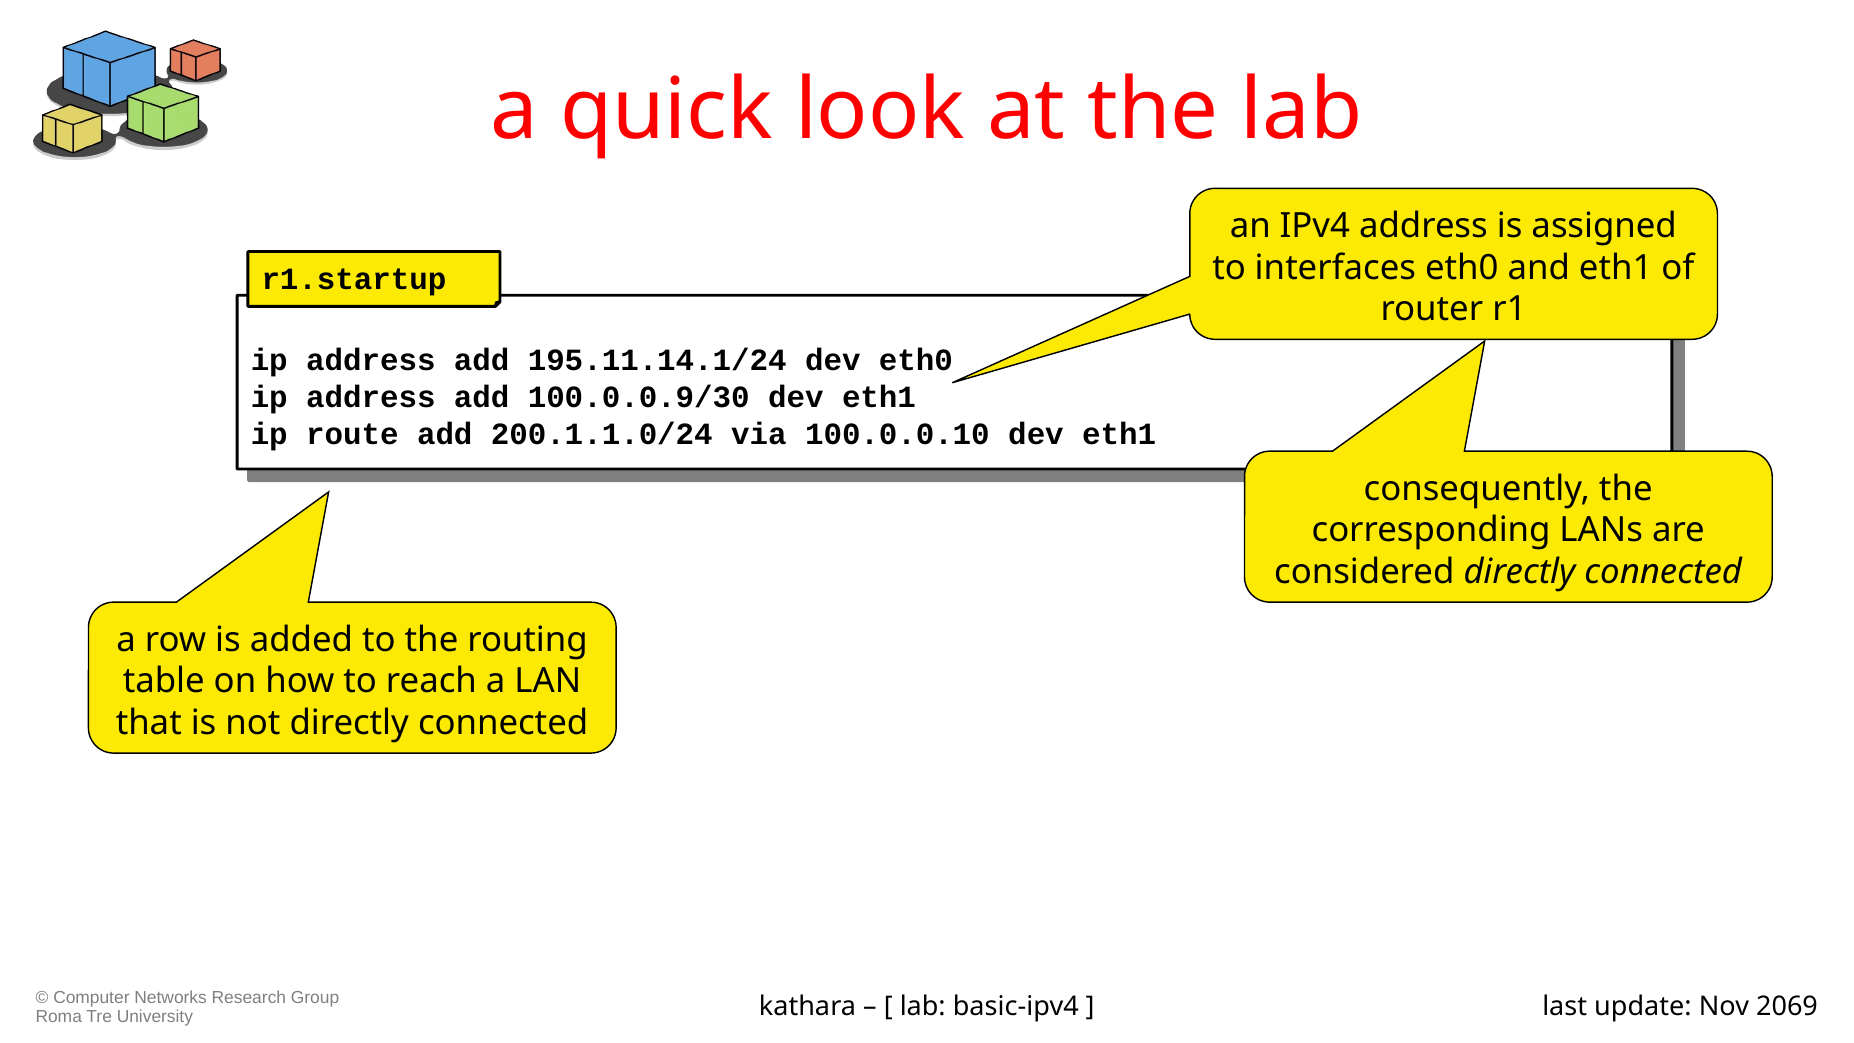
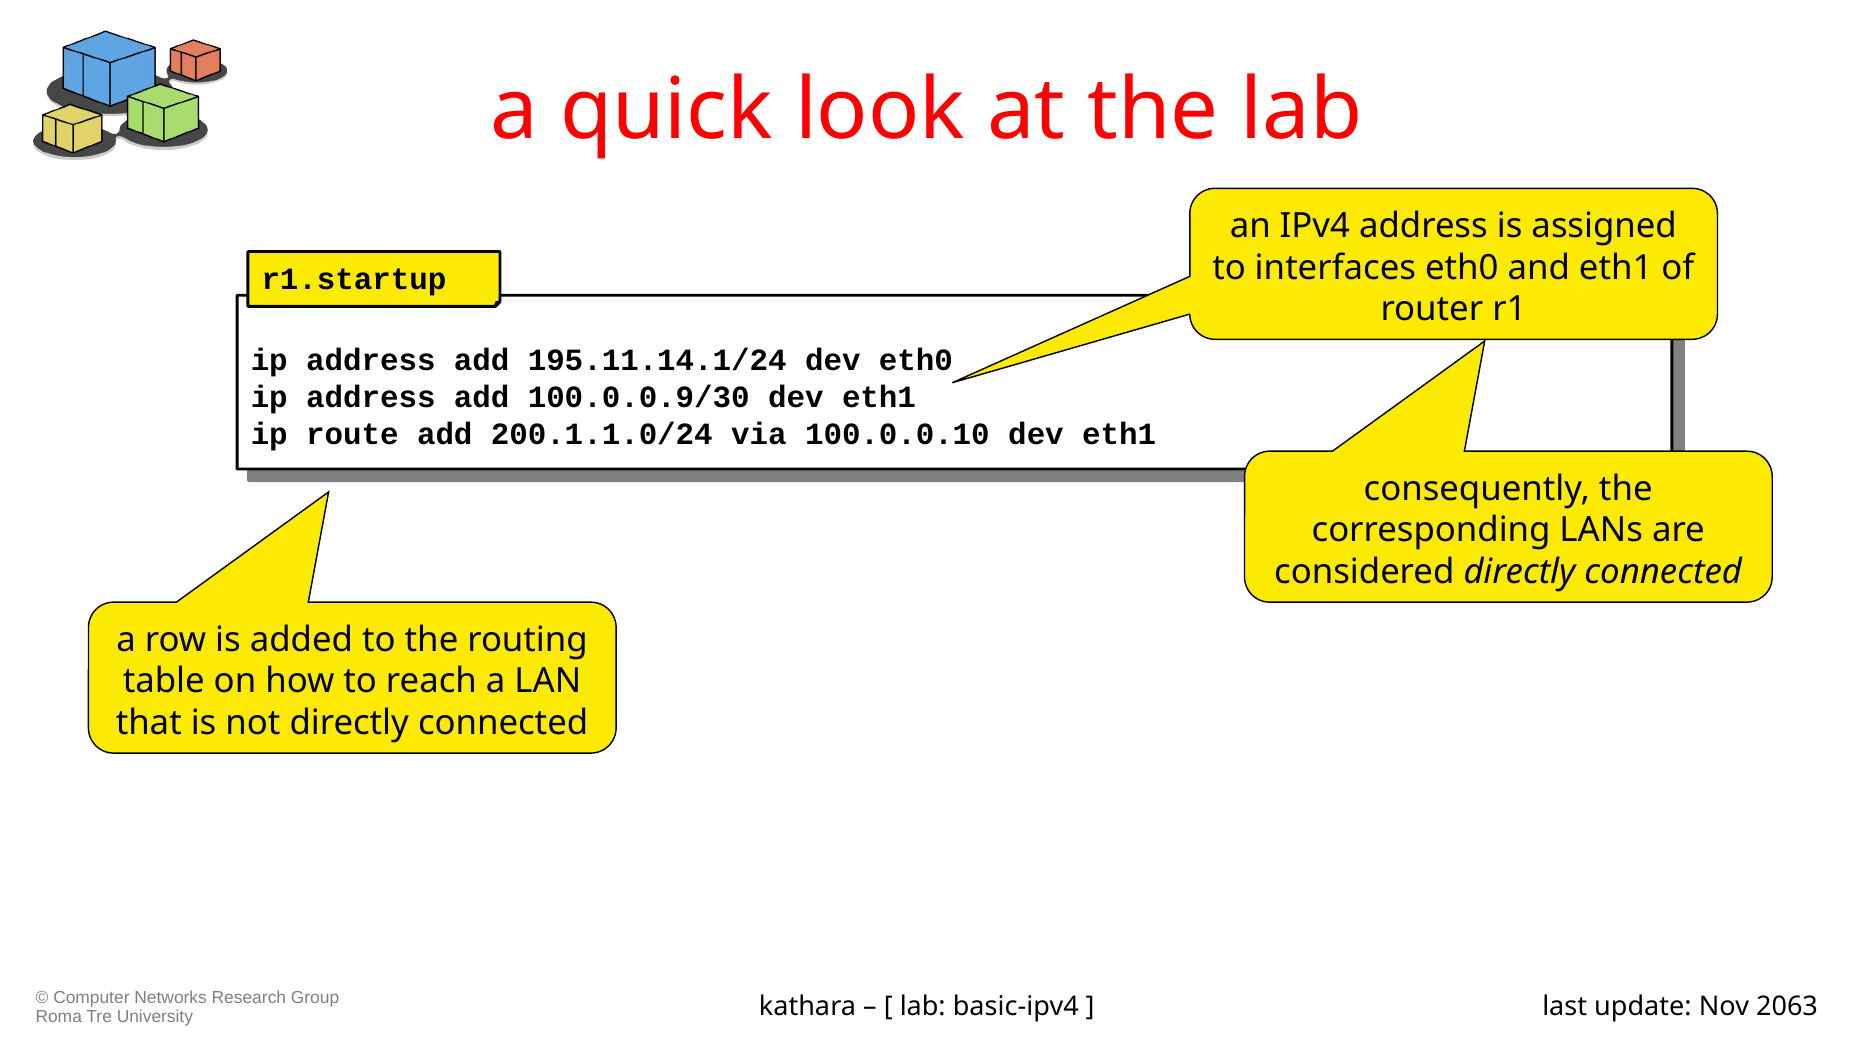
2069: 2069 -> 2063
